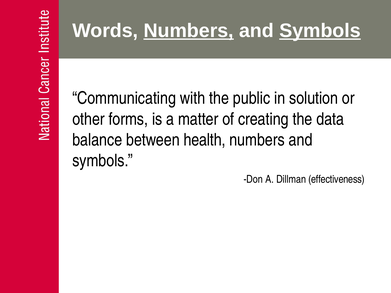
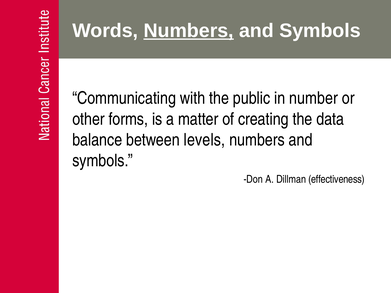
Symbols at (320, 31) underline: present -> none
solution: solution -> number
health: health -> levels
